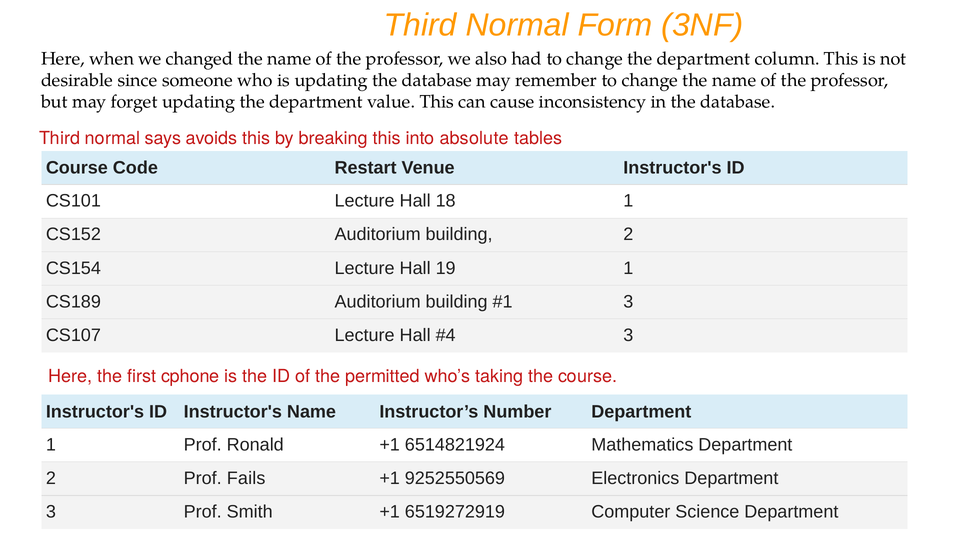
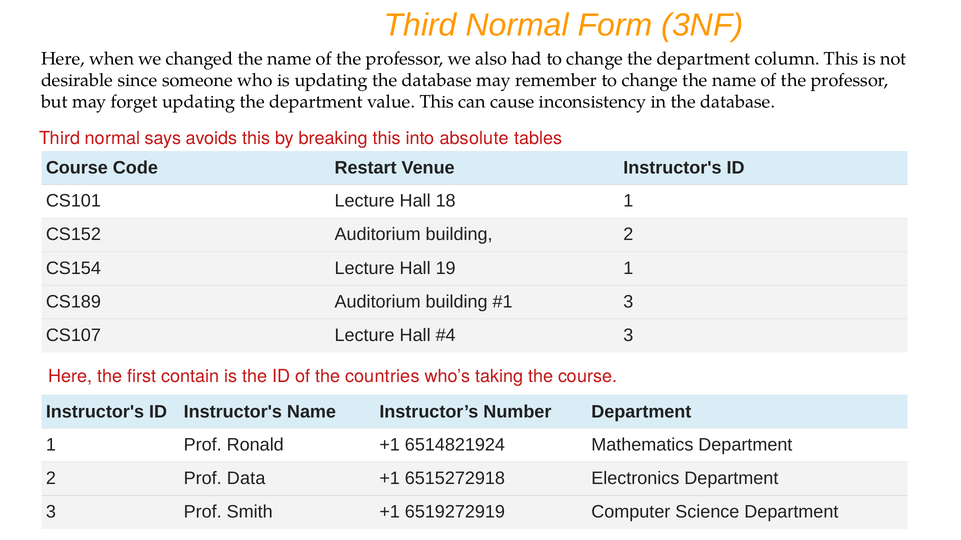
cphone: cphone -> contain
permitted: permitted -> countries
Fails: Fails -> Data
9252550569: 9252550569 -> 6515272918
